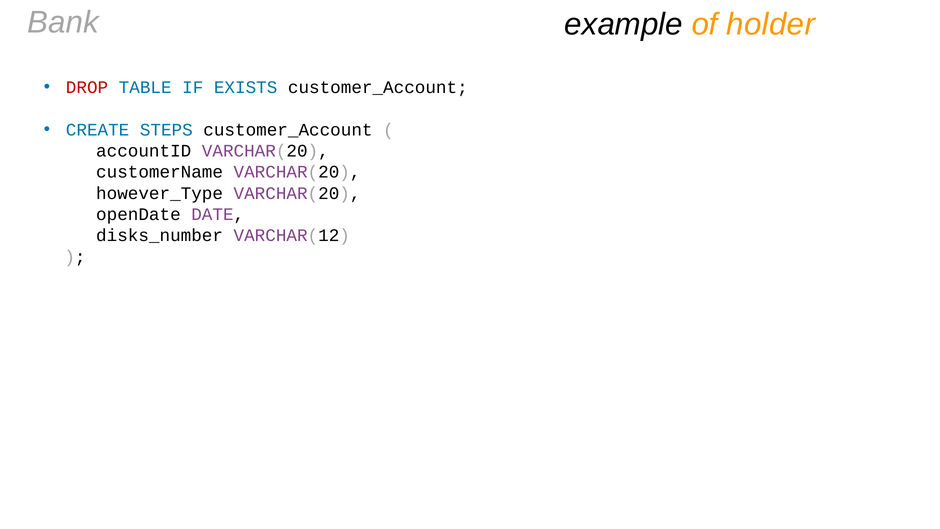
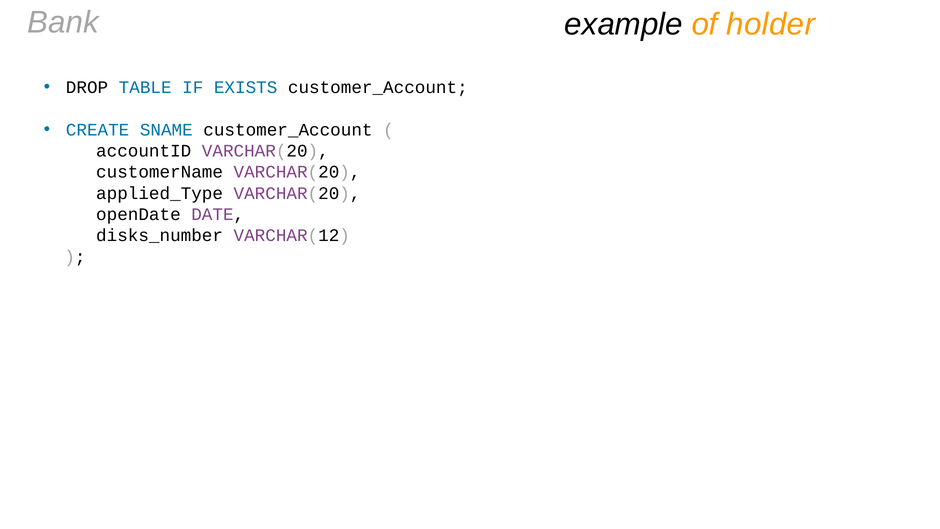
DROP colour: red -> black
STEPS: STEPS -> SNAME
however_Type: however_Type -> applied_Type
